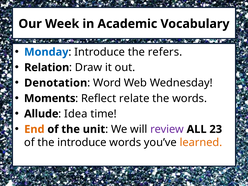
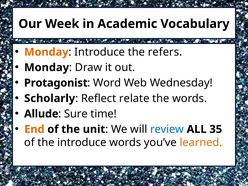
Monday at (46, 52) colour: blue -> orange
Relation at (47, 67): Relation -> Monday
Denotation: Denotation -> Protagonist
Moments: Moments -> Scholarly
Idea: Idea -> Sure
review colour: purple -> blue
23: 23 -> 35
